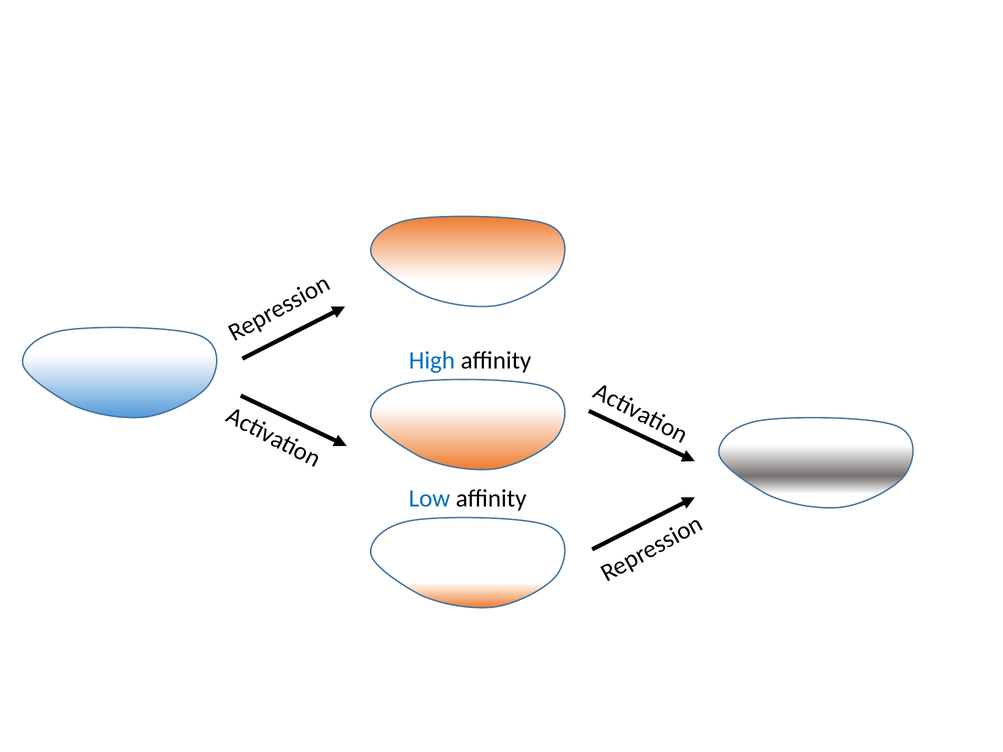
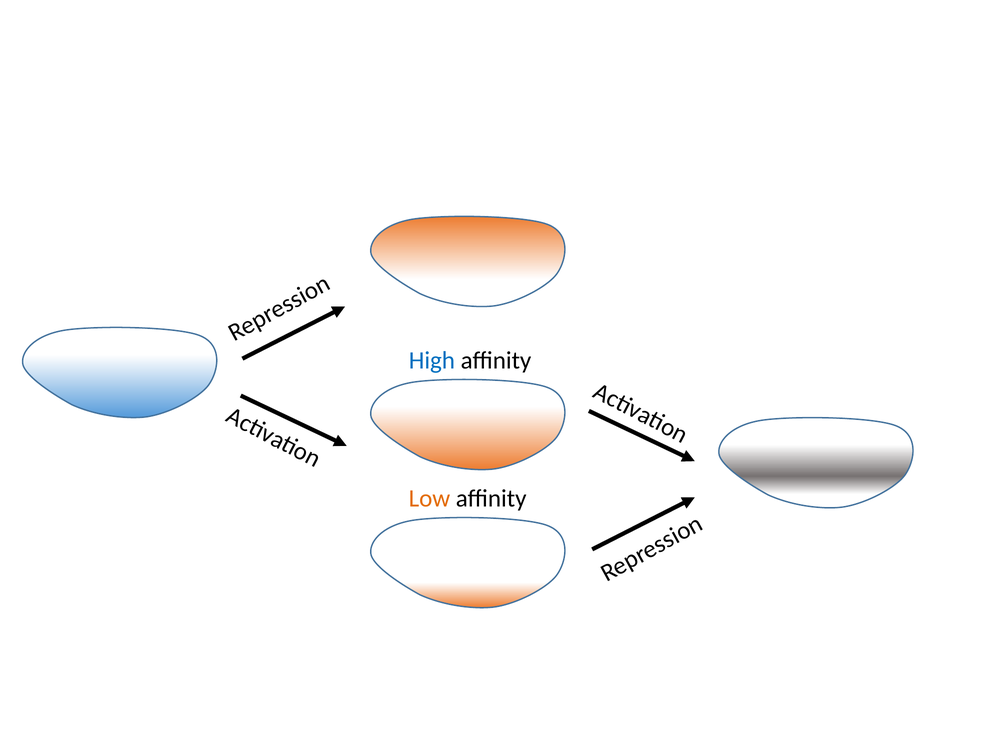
Low colour: blue -> orange
